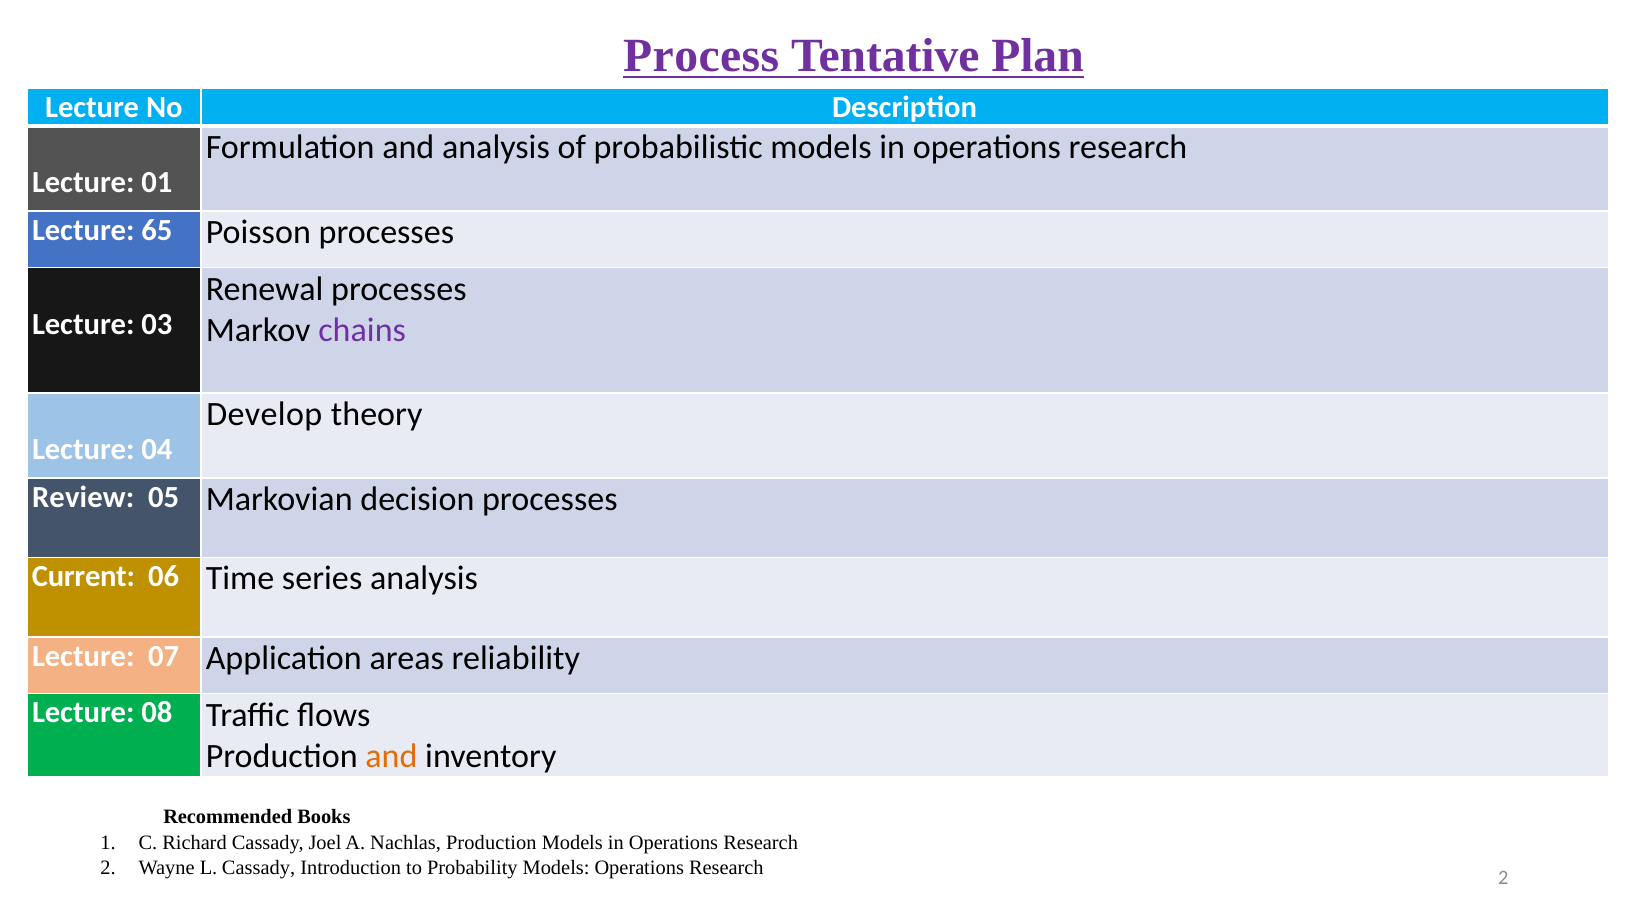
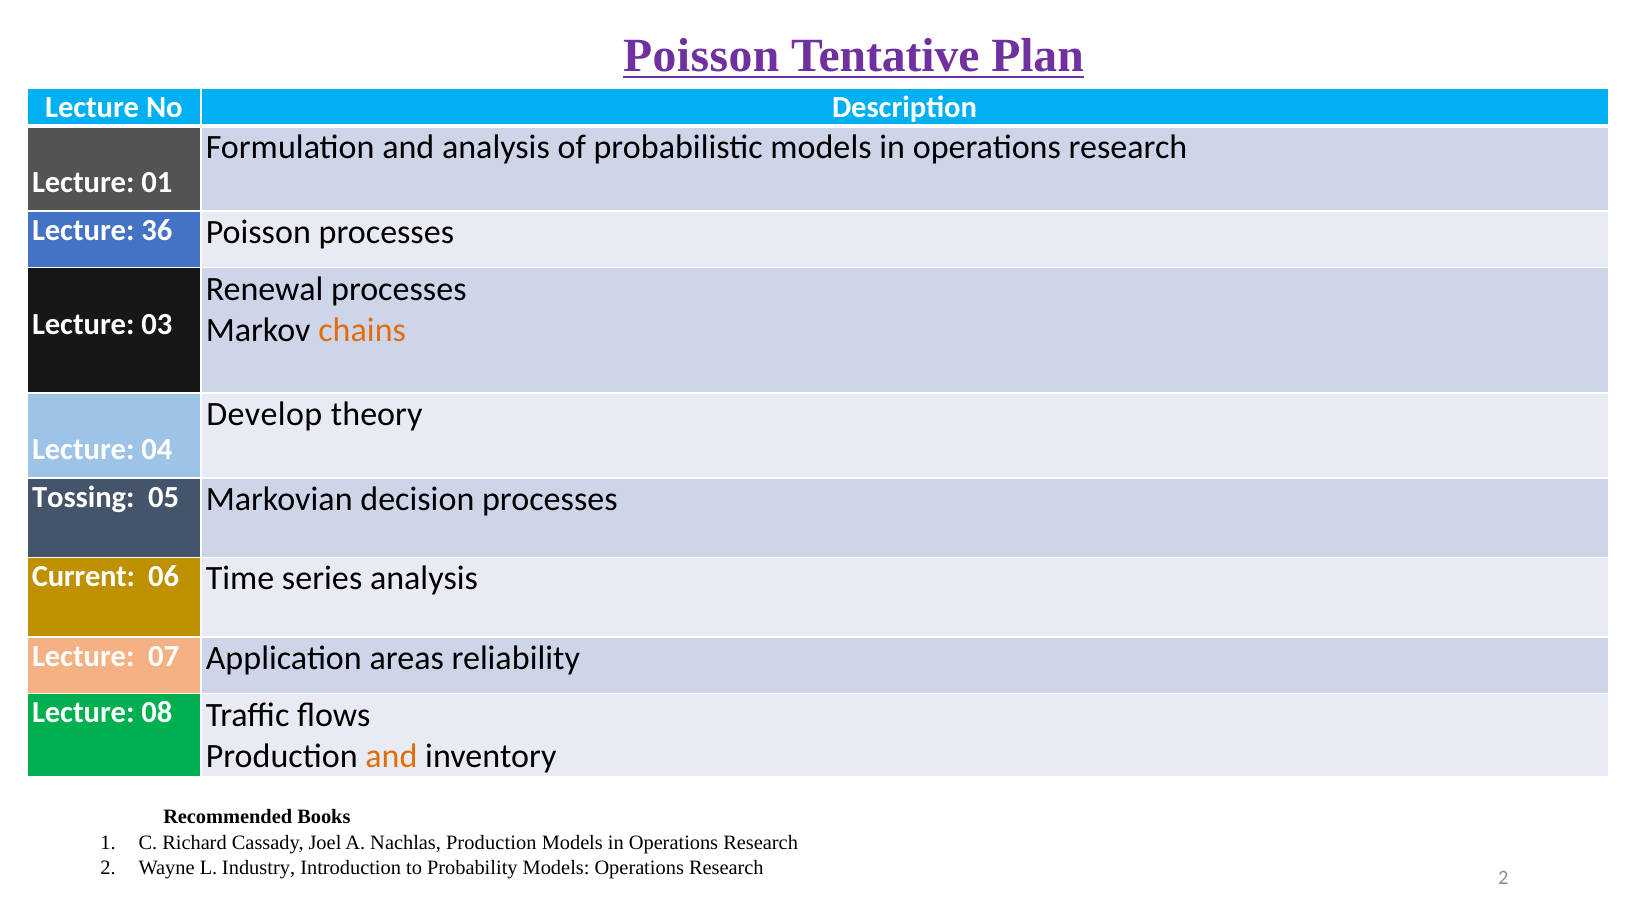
Process at (701, 56): Process -> Poisson
65: 65 -> 36
chains colour: purple -> orange
Review: Review -> Tossing
L Cassady: Cassady -> Industry
